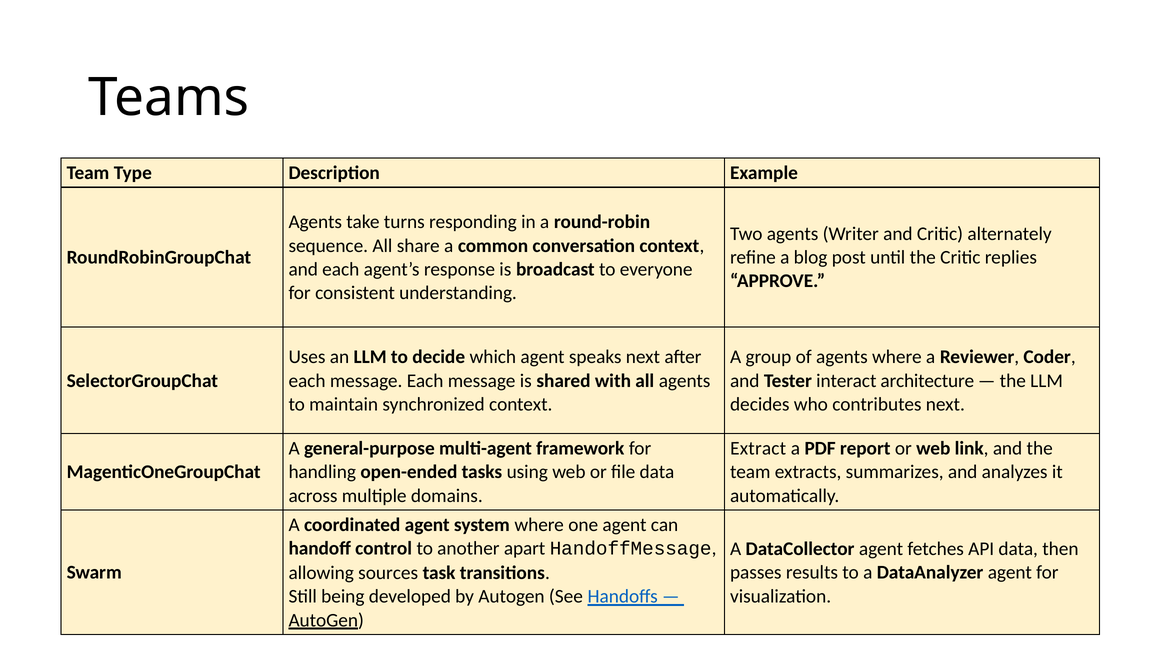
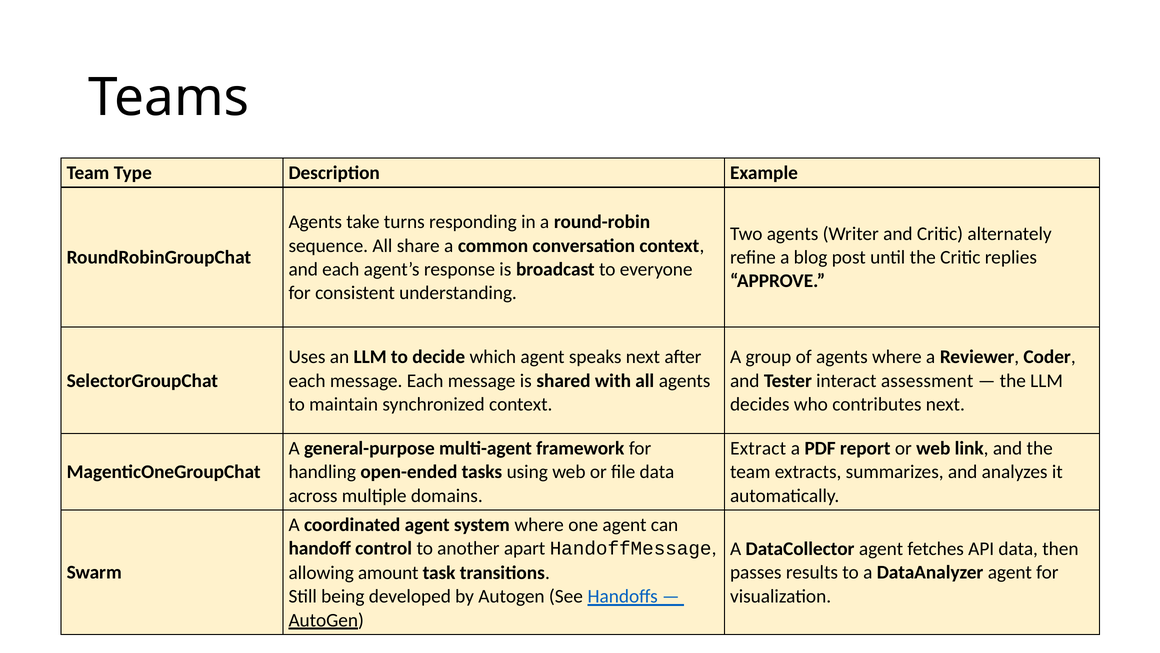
architecture: architecture -> assessment
sources: sources -> amount
